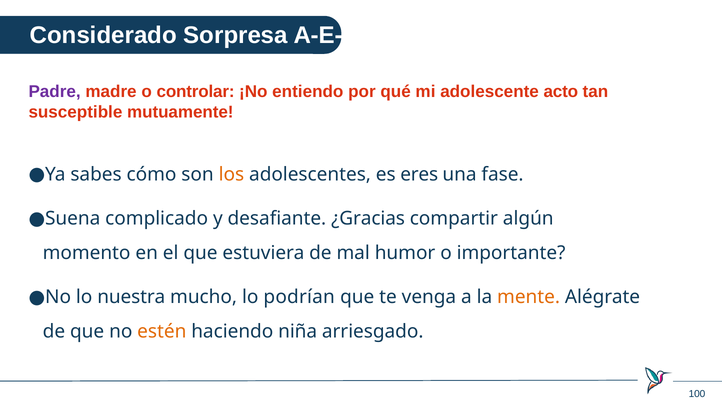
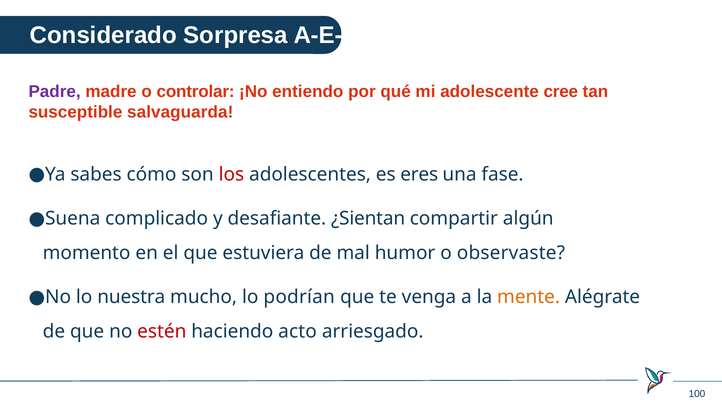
acto: acto -> cree
mutuamente: mutuamente -> salvaguarda
los colour: orange -> red
¿Gracias: ¿Gracias -> ¿Sientan
importante: importante -> observaste
estén colour: orange -> red
niña: niña -> acto
